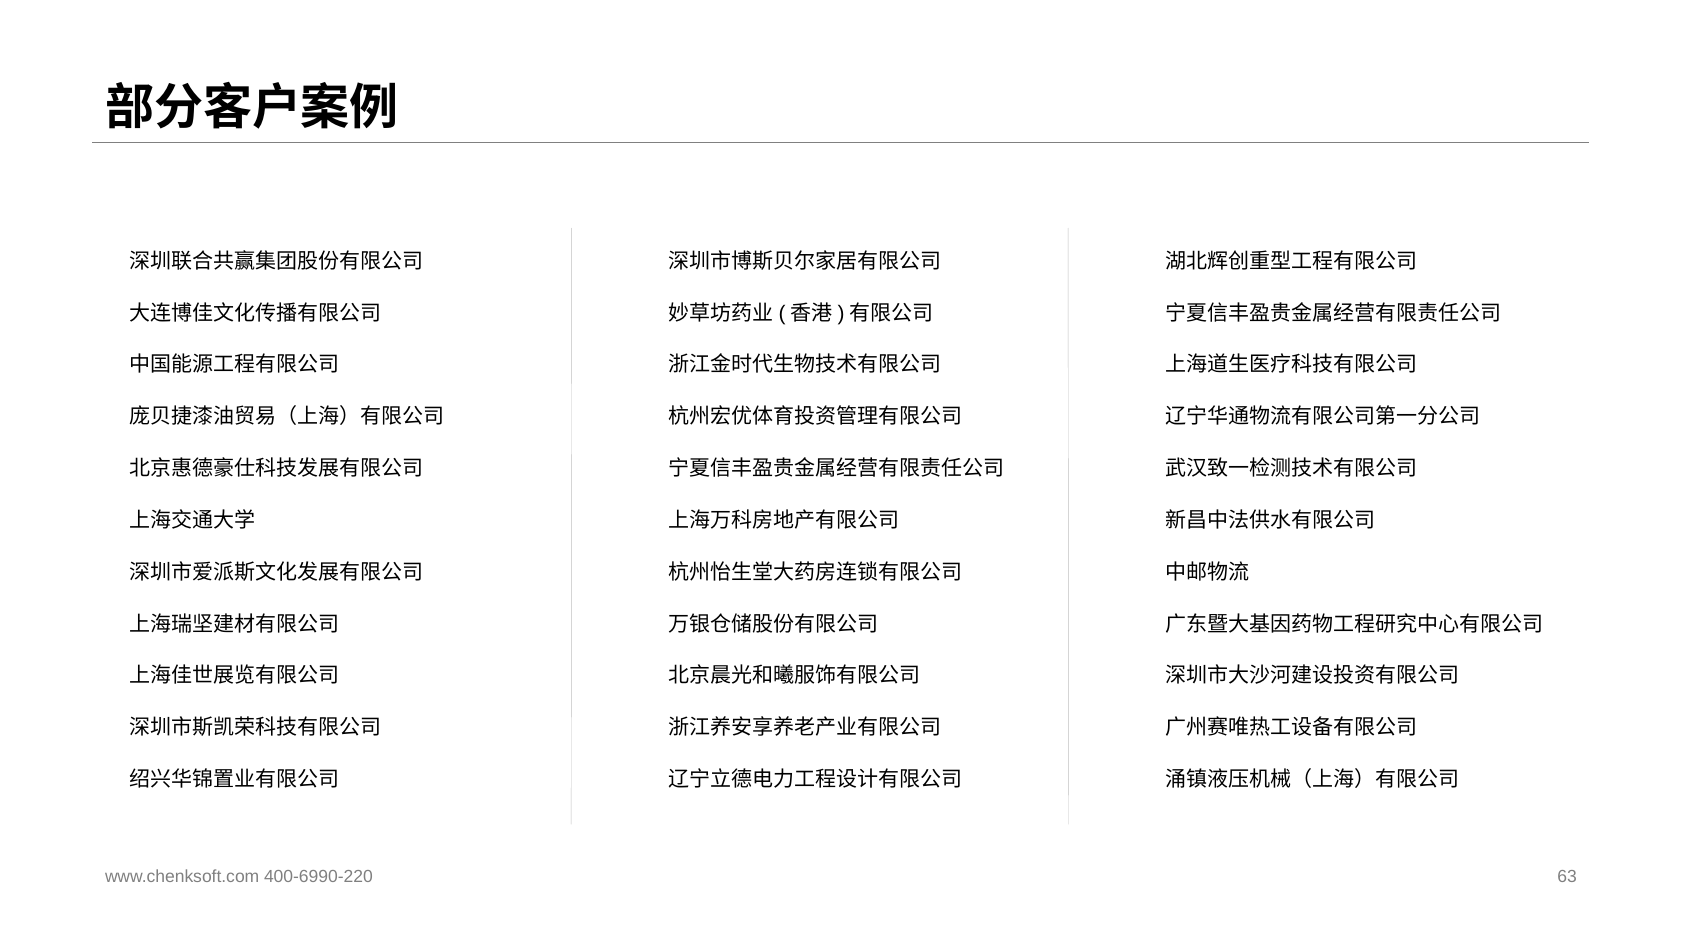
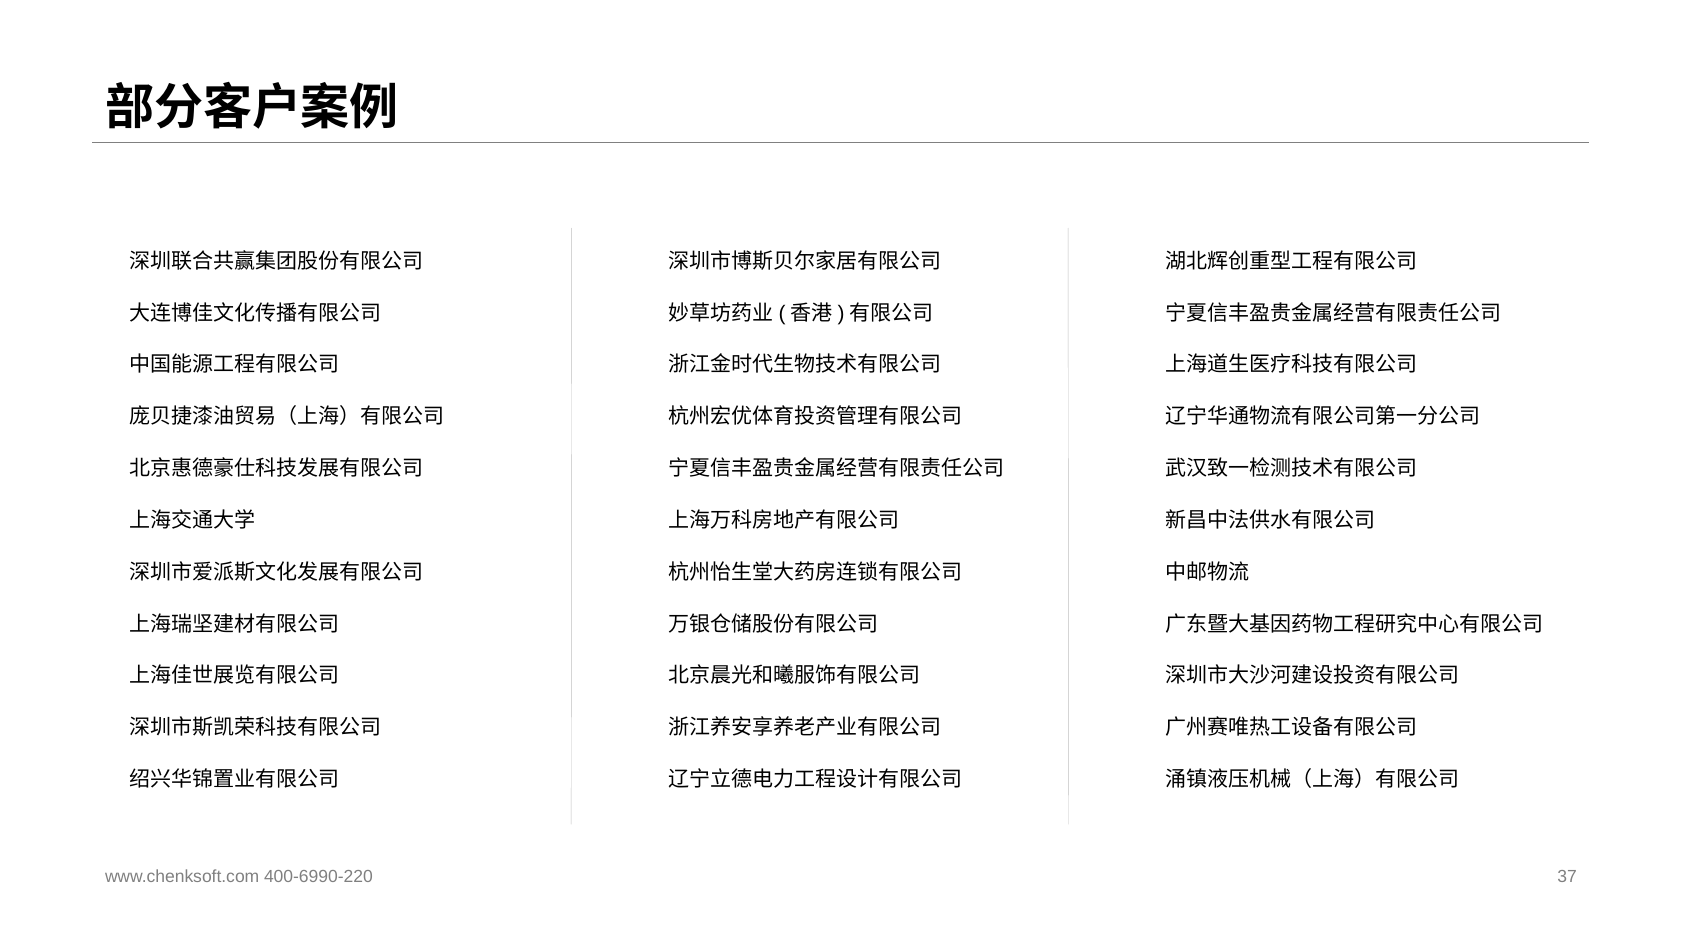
63: 63 -> 37
